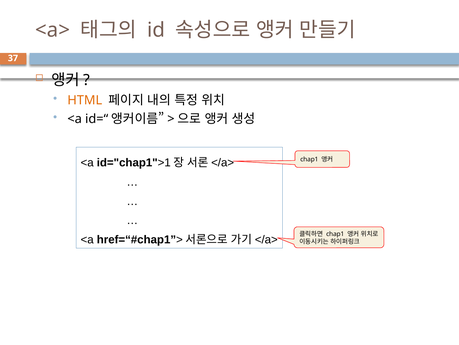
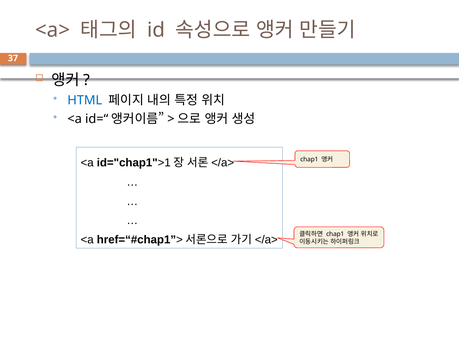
HTML colour: orange -> blue
